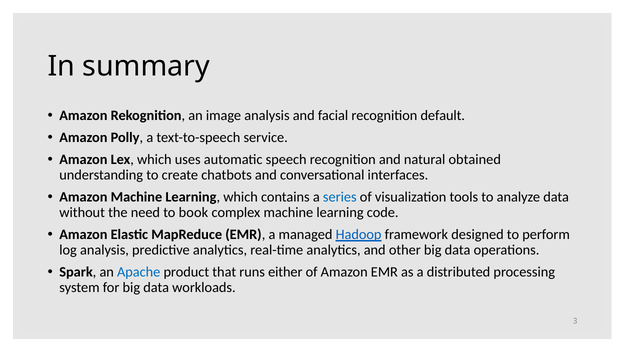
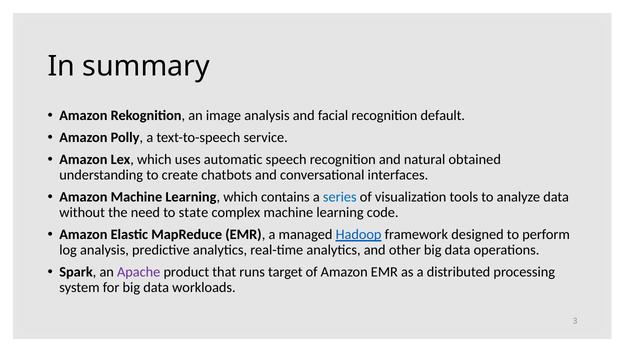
book: book -> state
Apache colour: blue -> purple
either: either -> target
